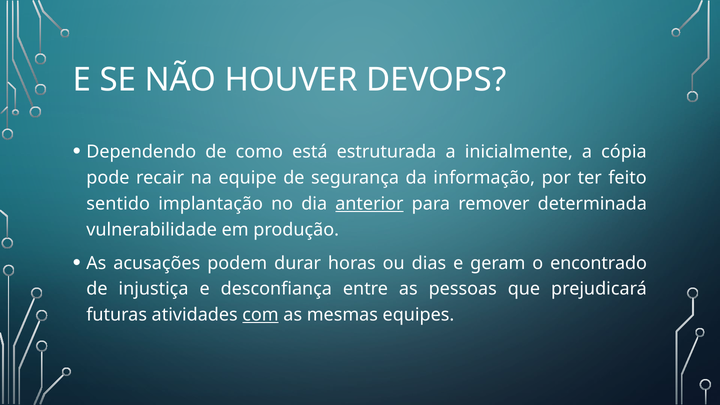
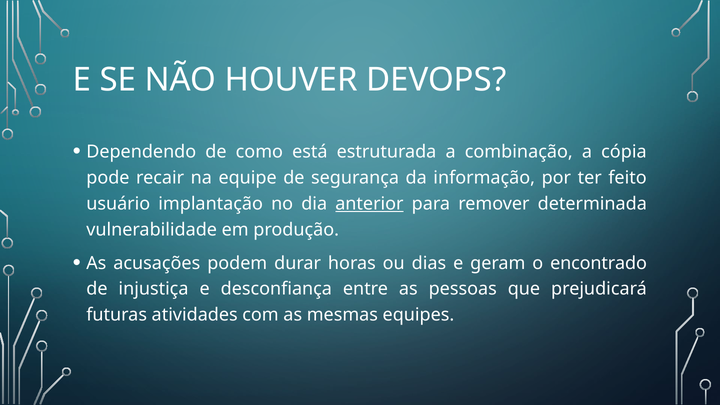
inicialmente: inicialmente -> combinação
sentido: sentido -> usuário
com underline: present -> none
